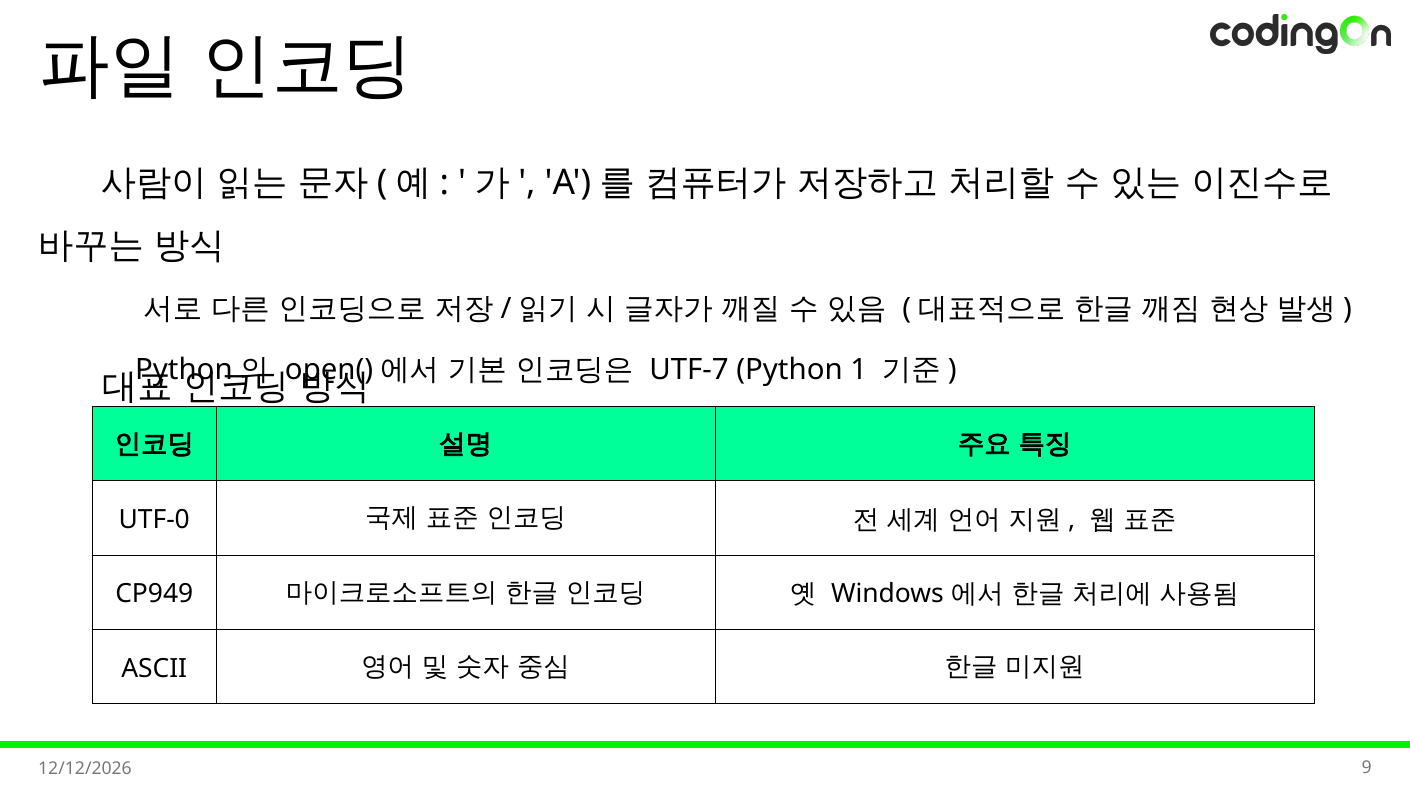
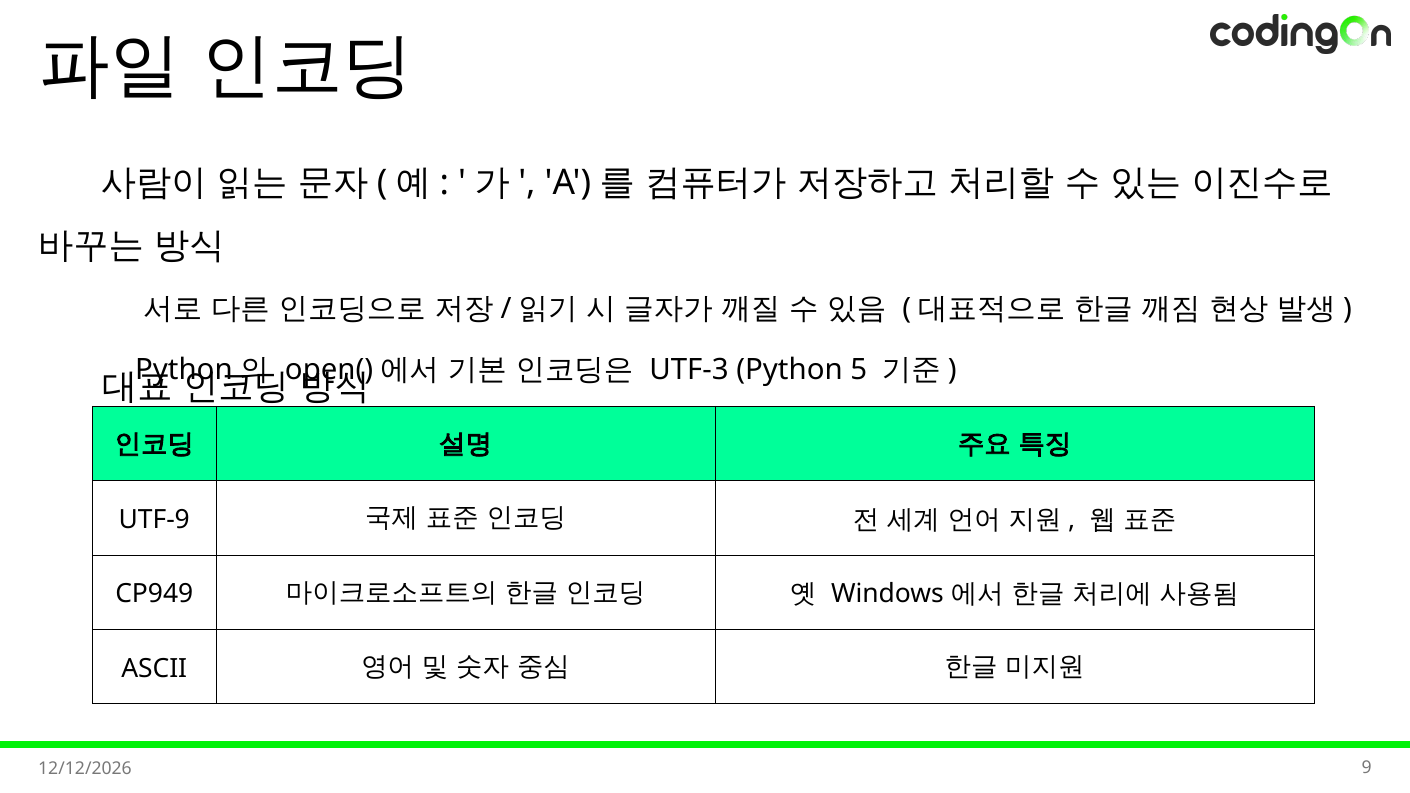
UTF-7: UTF-7 -> UTF-3
1: 1 -> 5
UTF-0: UTF-0 -> UTF-9
